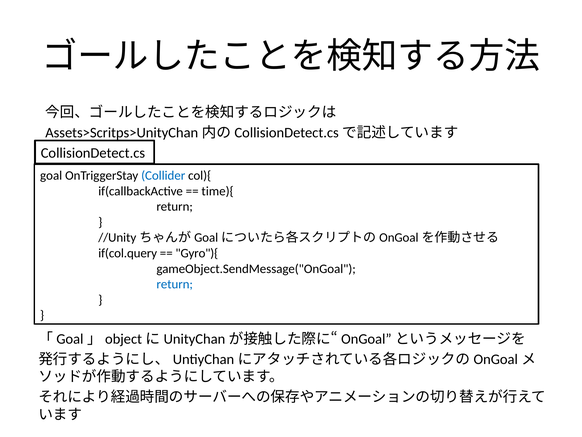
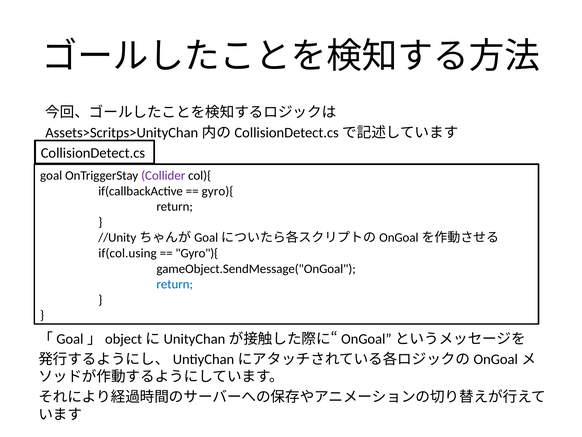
Collider colour: blue -> purple
time){: time){ -> gyro){
if(col.query: if(col.query -> if(col.using
